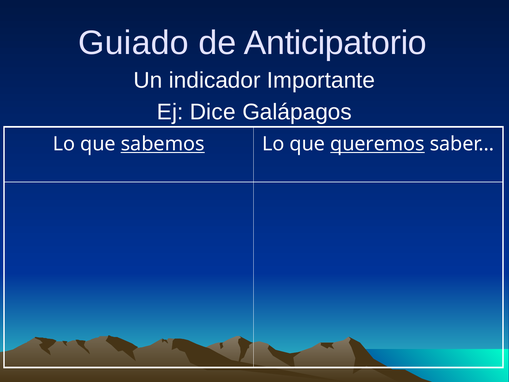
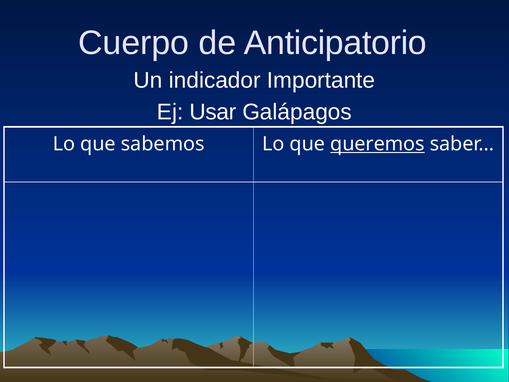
Guiado: Guiado -> Cuerpo
Dice: Dice -> Usar
sabemos underline: present -> none
